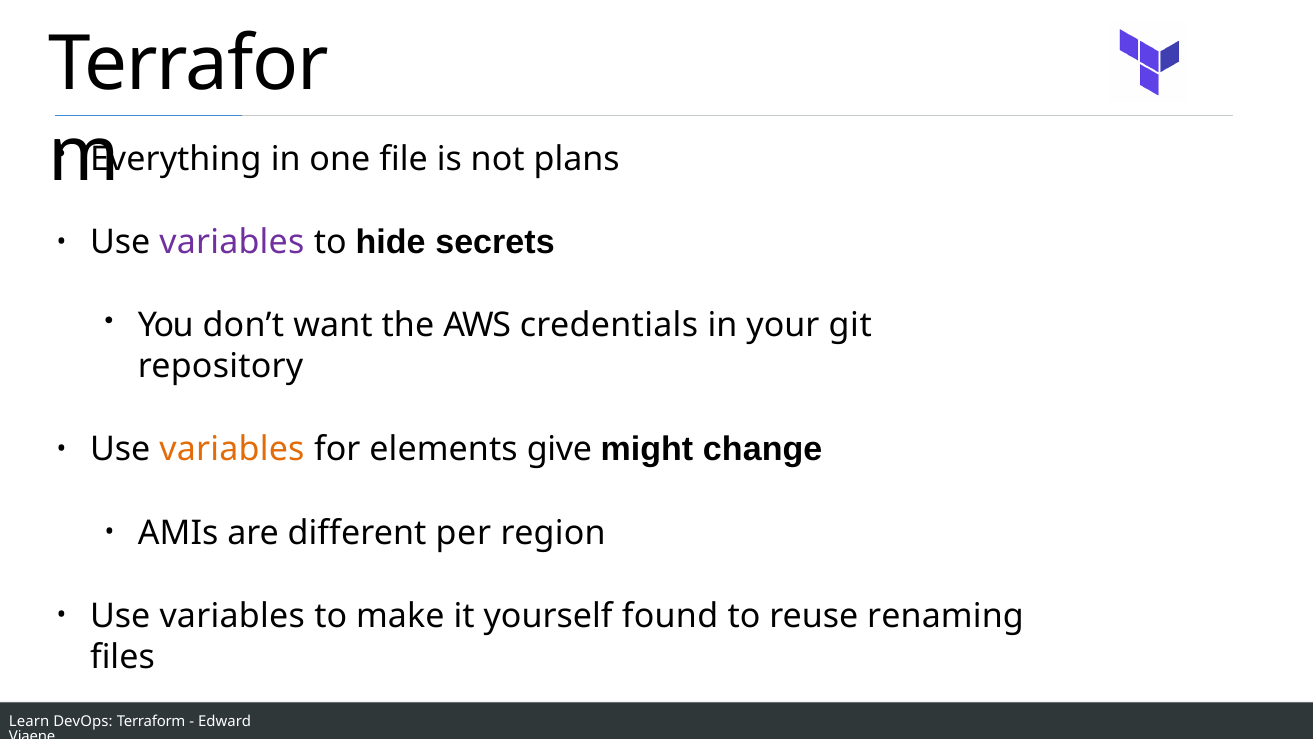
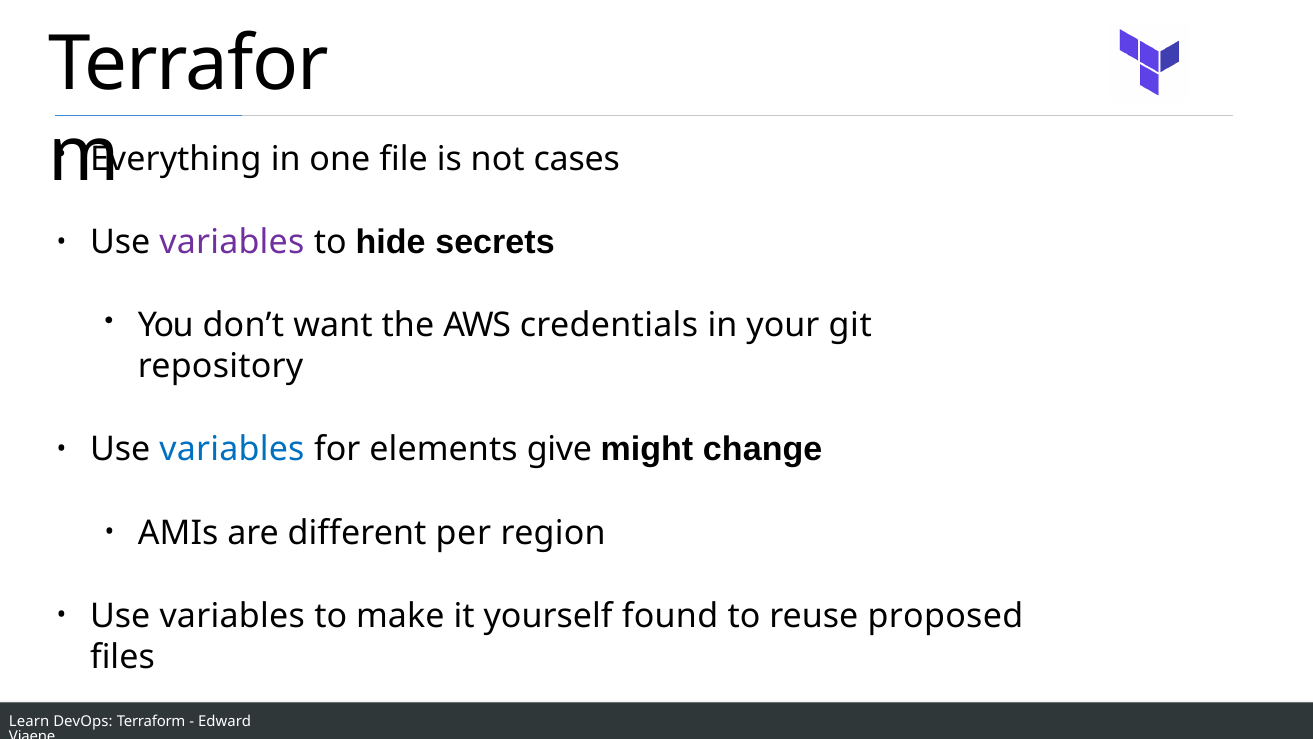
plans: plans -> cases
variables at (232, 449) colour: orange -> blue
renaming: renaming -> proposed
